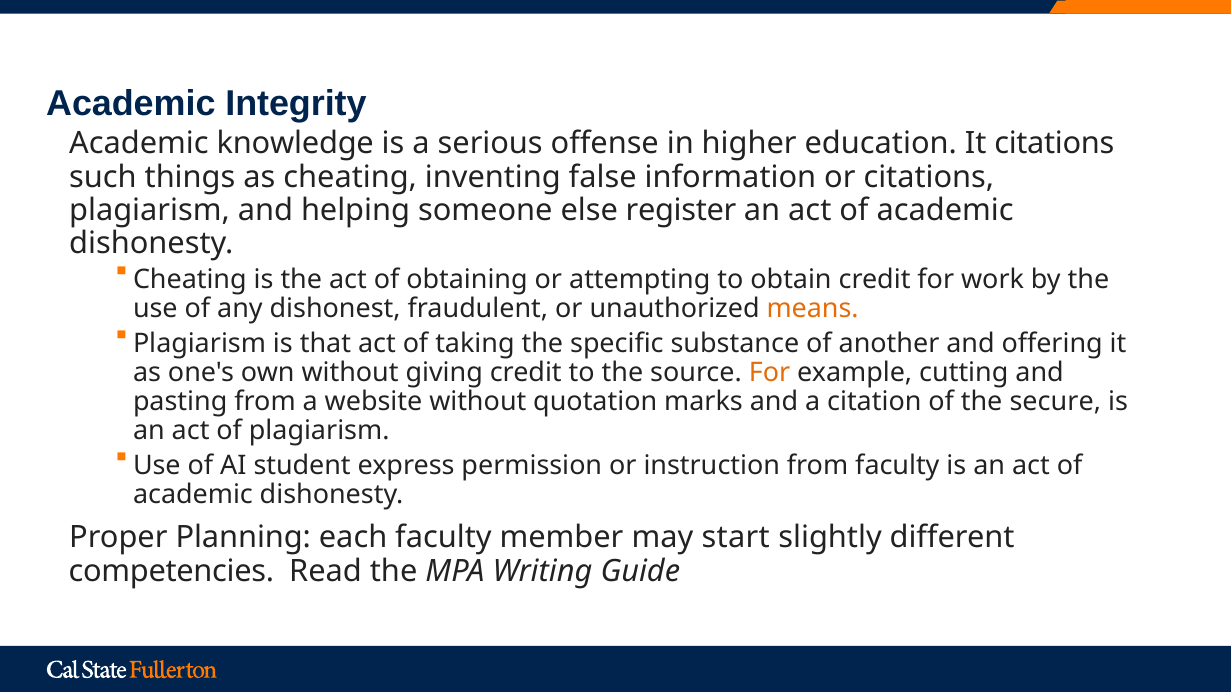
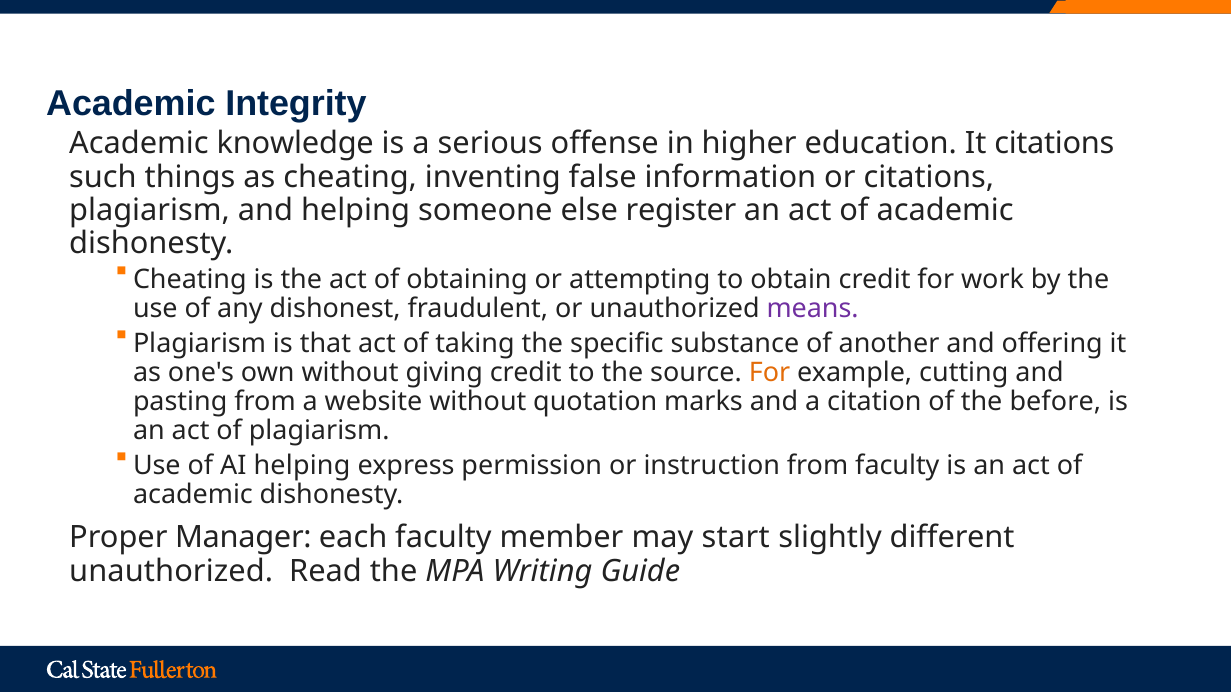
means colour: orange -> purple
secure: secure -> before
AI student: student -> helping
Planning: Planning -> Manager
competencies at (171, 571): competencies -> unauthorized
